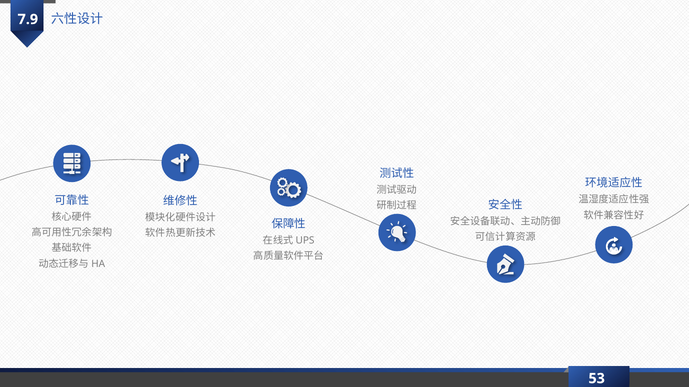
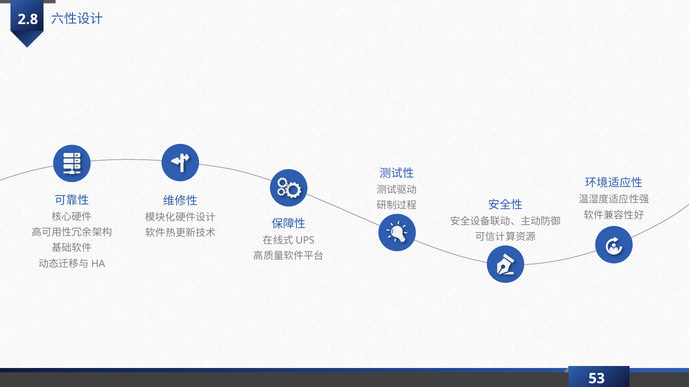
7.9: 7.9 -> 2.8
